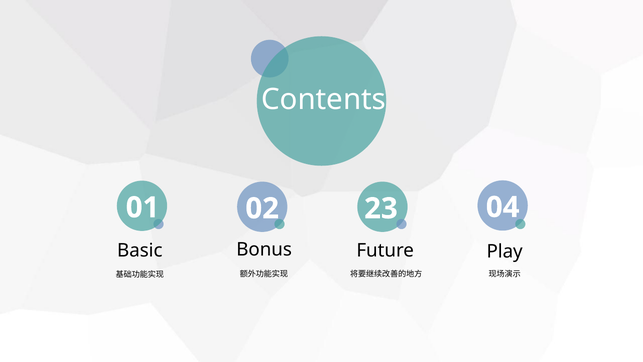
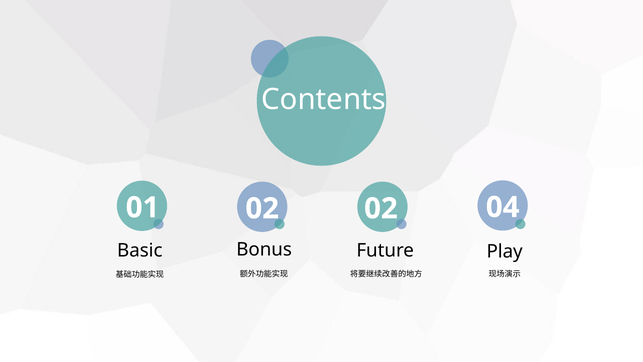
02 23: 23 -> 02
